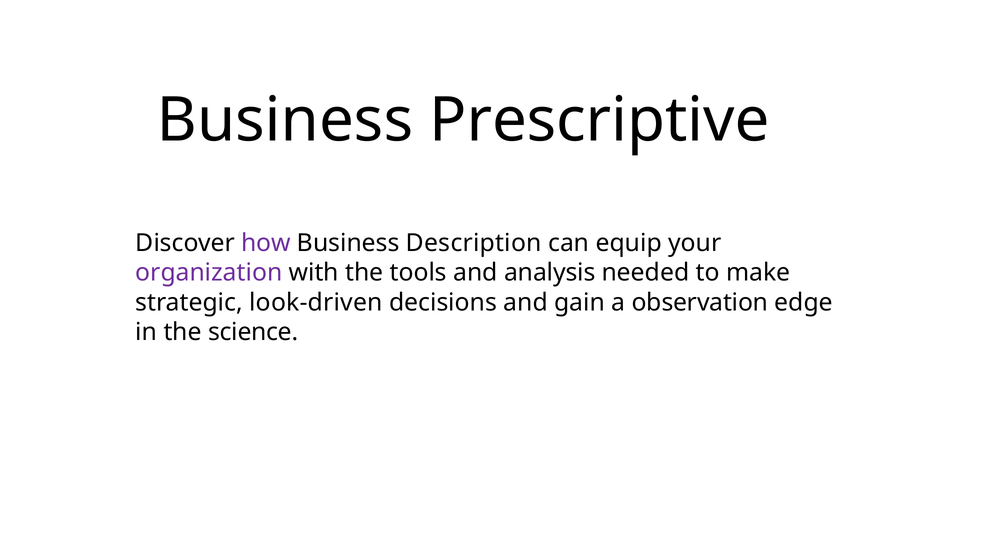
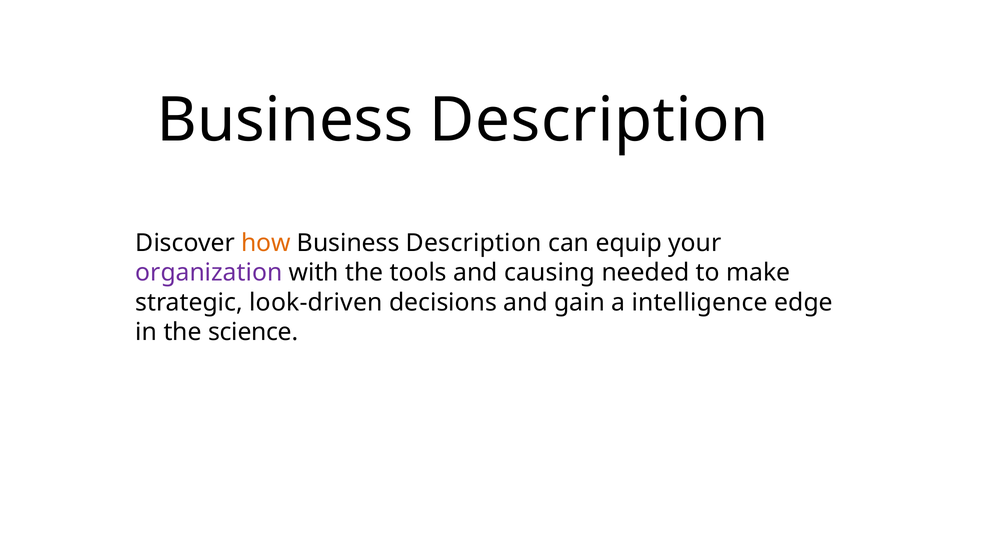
Prescriptive at (599, 120): Prescriptive -> Description
how colour: purple -> orange
analysis: analysis -> causing
observation: observation -> intelligence
